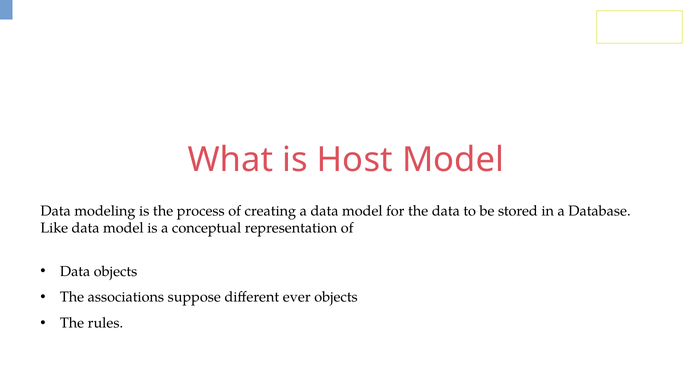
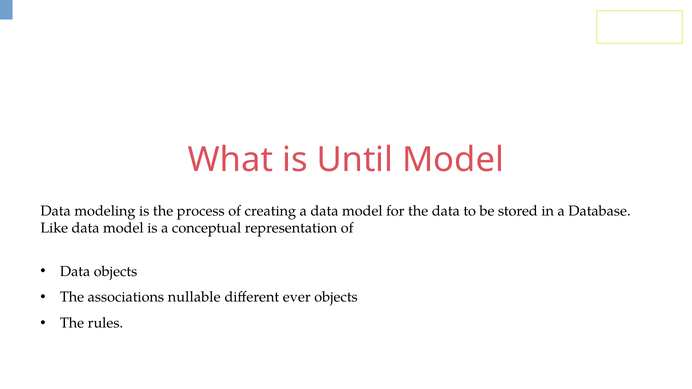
Host: Host -> Until
suppose: suppose -> nullable
